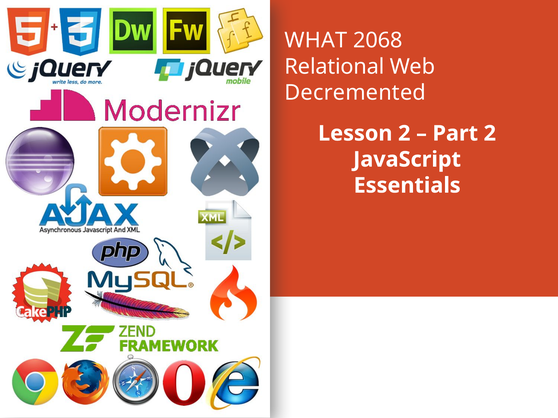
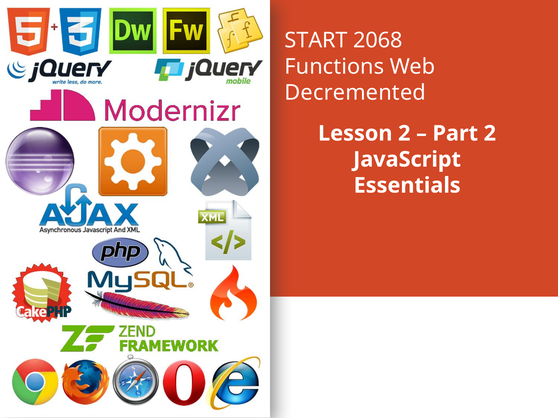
WHAT: WHAT -> START
Relational: Relational -> Functions
